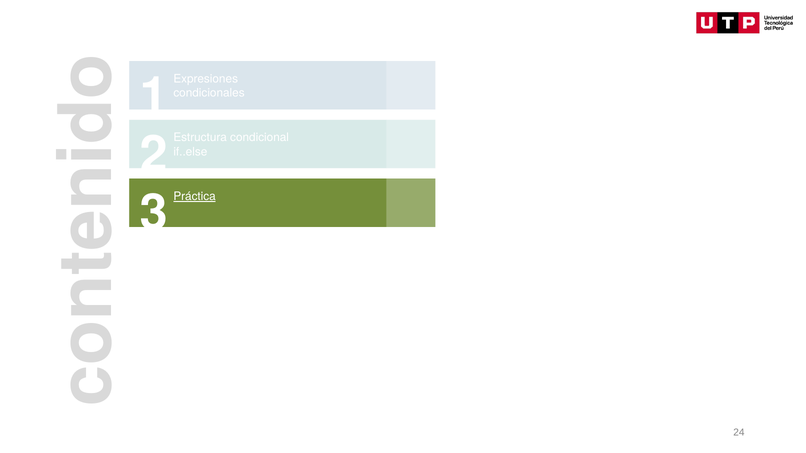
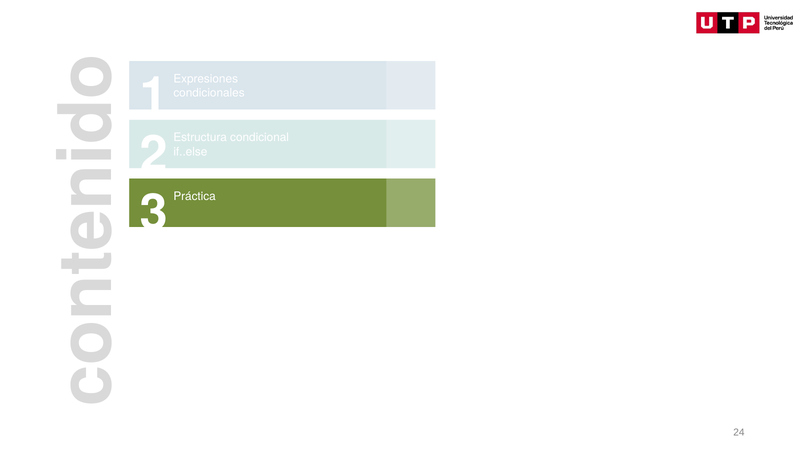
Práctica underline: present -> none
